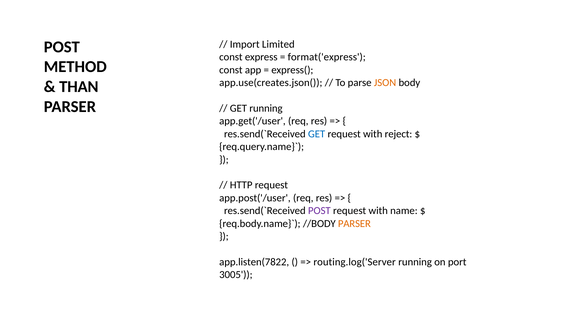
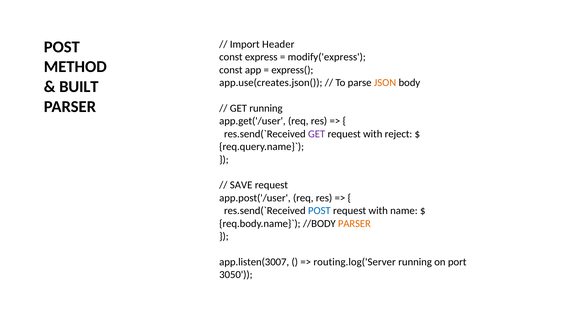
Limited: Limited -> Header
format('express: format('express -> modify('express
THAN: THAN -> BUILT
GET at (317, 134) colour: blue -> purple
HTTP: HTTP -> SAVE
POST at (319, 211) colour: purple -> blue
app.listen(7822: app.listen(7822 -> app.listen(3007
3005: 3005 -> 3050
